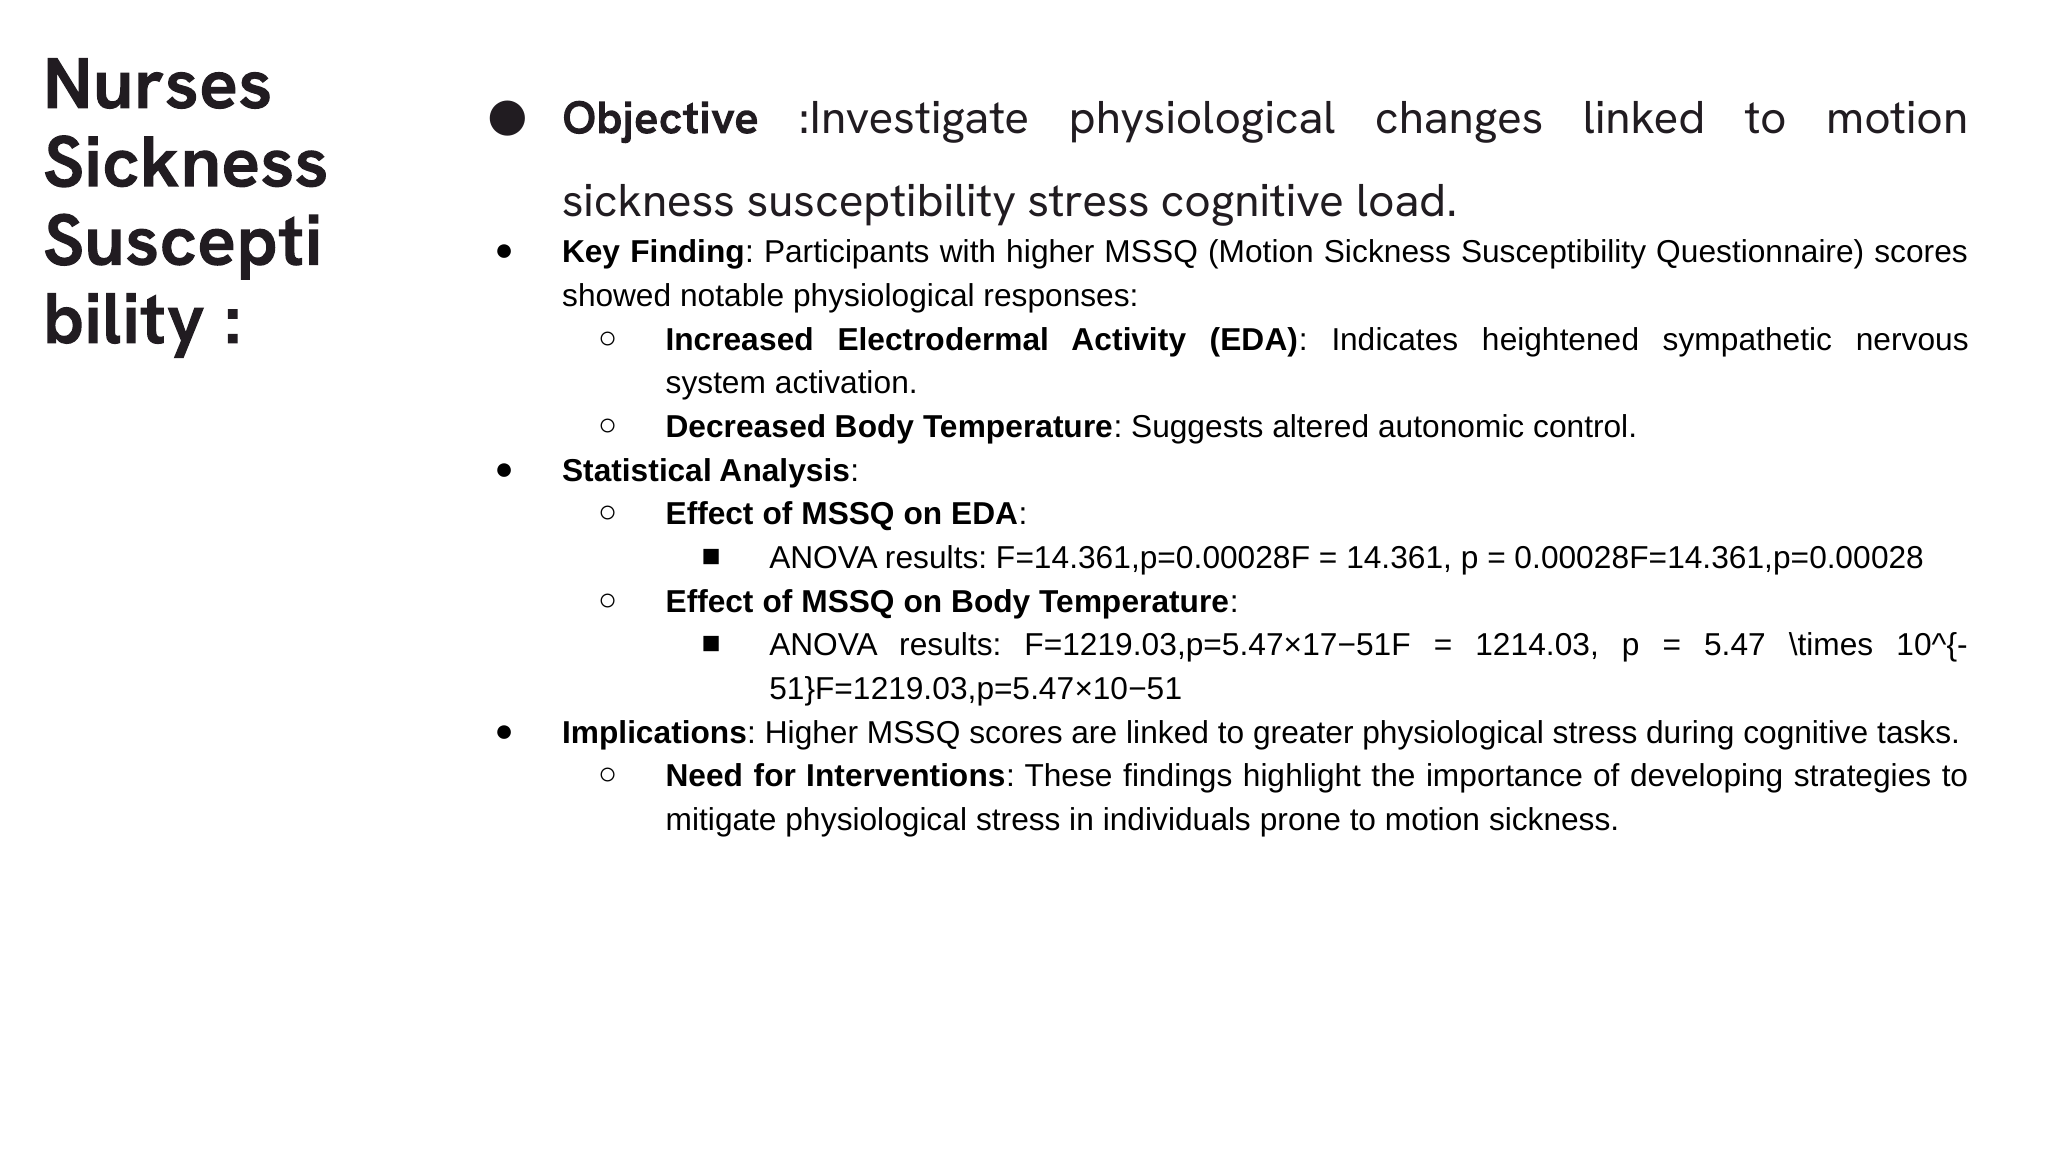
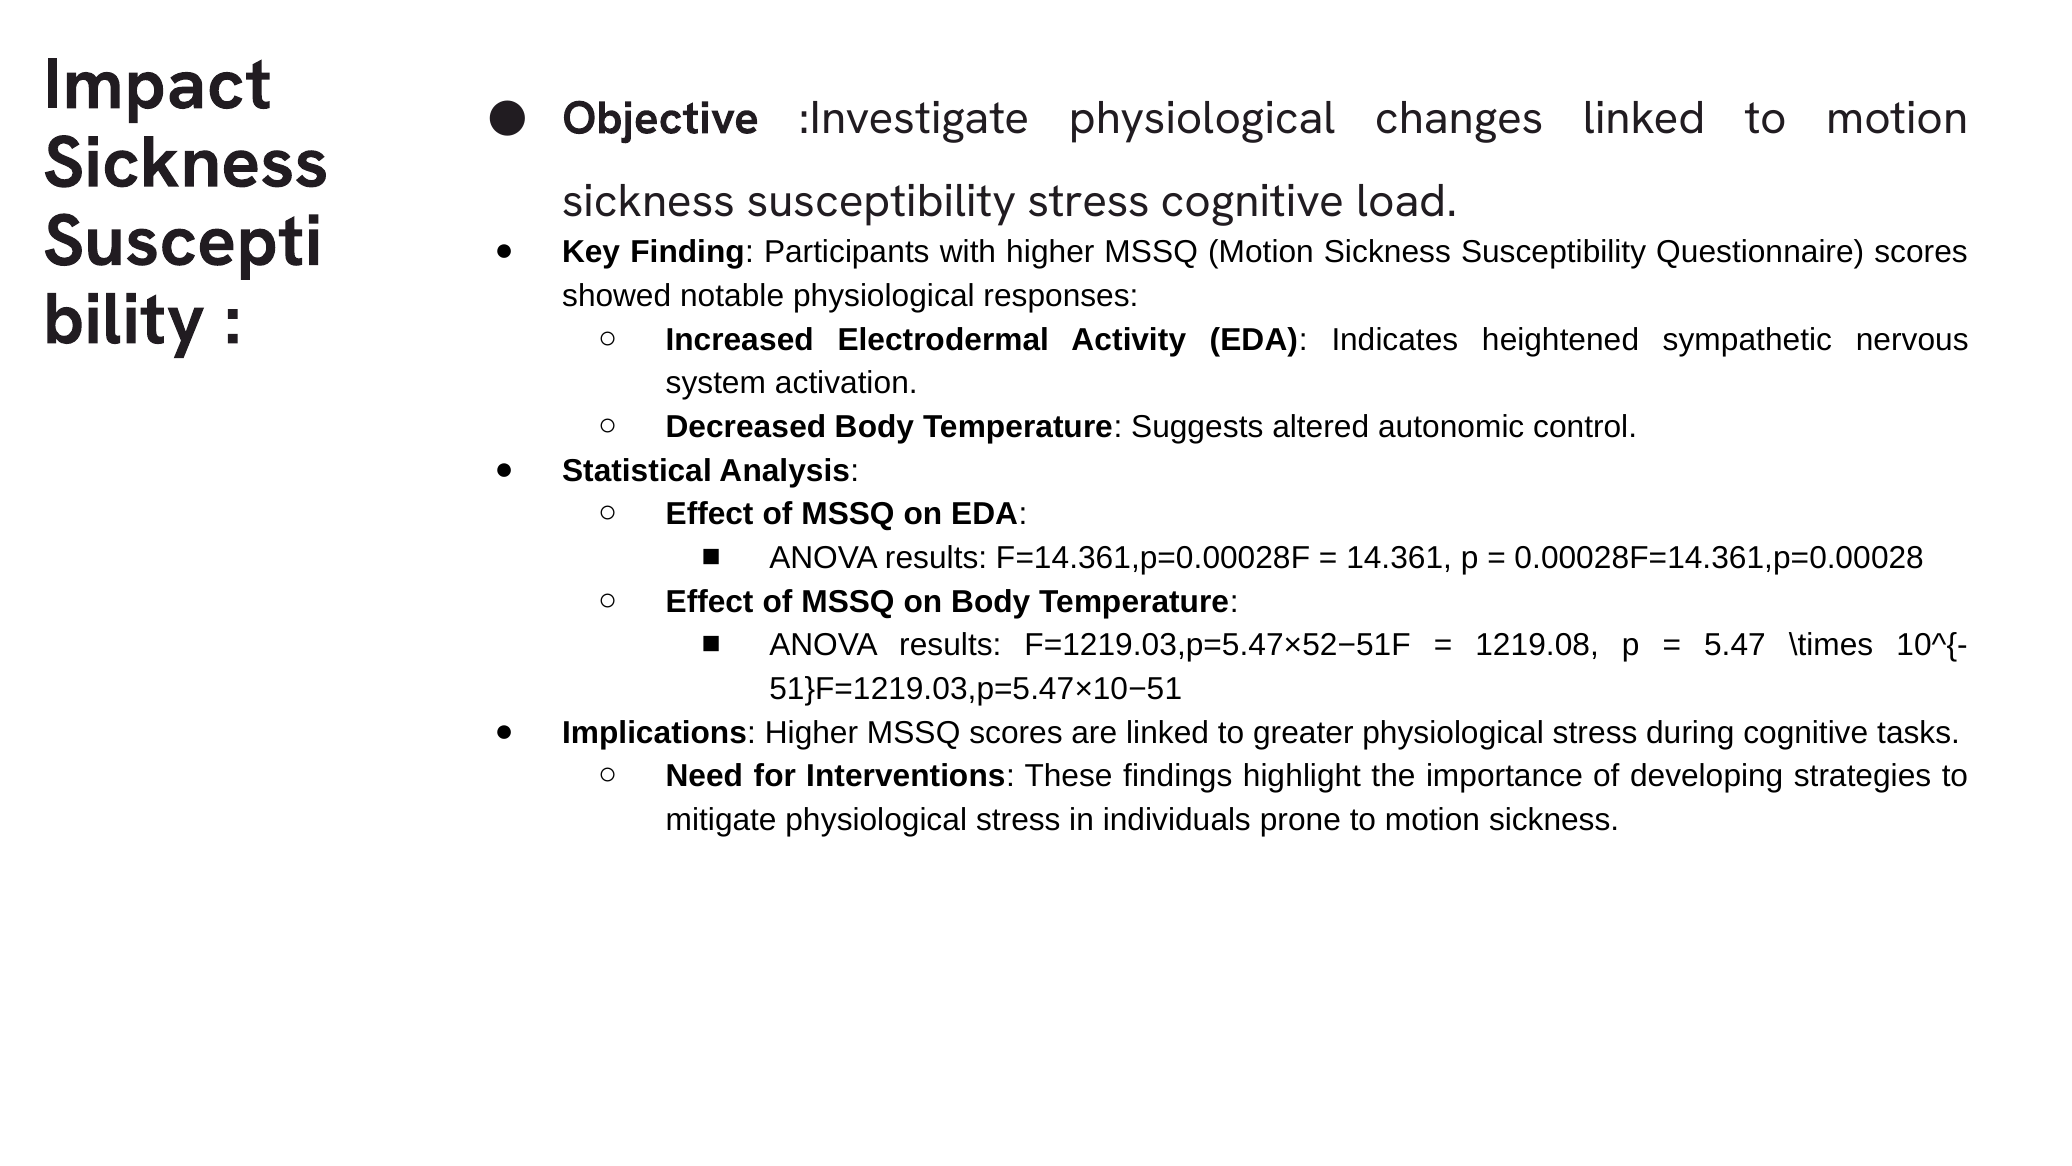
Nurses: Nurses -> Impact
F=1219.03,p=5.47×17−51F: F=1219.03,p=5.47×17−51F -> F=1219.03,p=5.47×52−51F
1214.03: 1214.03 -> 1219.08
